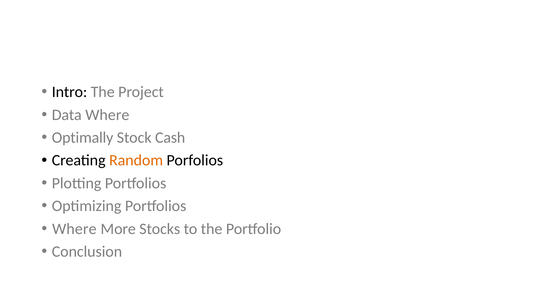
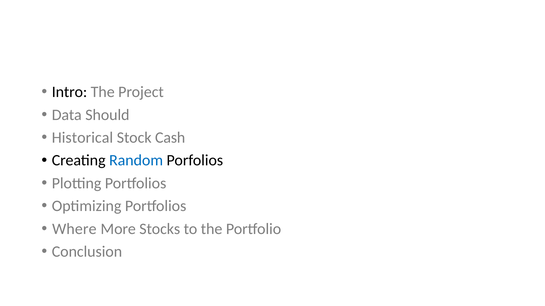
Data Where: Where -> Should
Optimally: Optimally -> Historical
Random colour: orange -> blue
